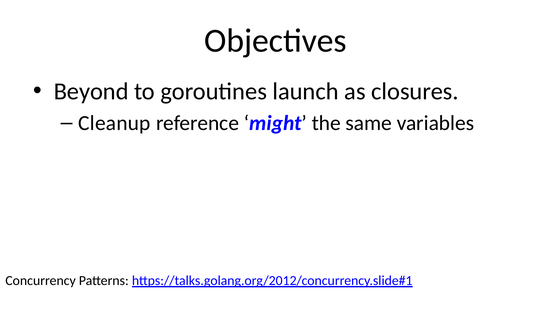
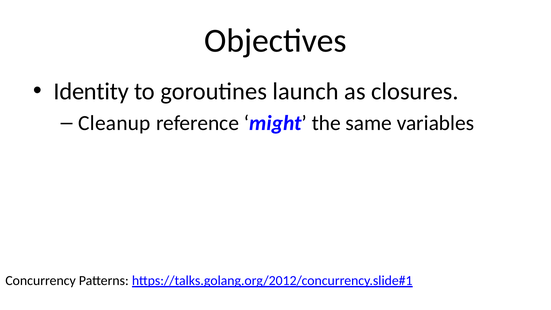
Beyond: Beyond -> Identity
